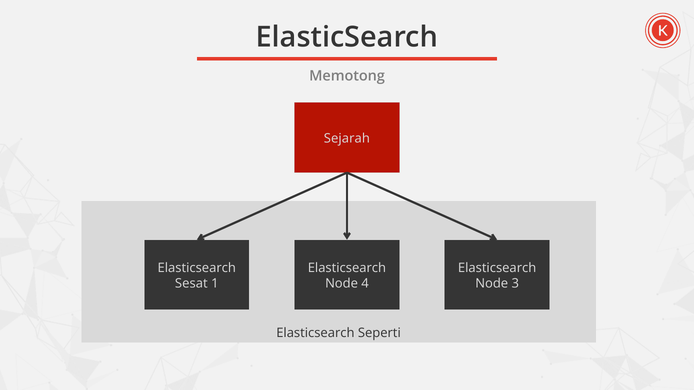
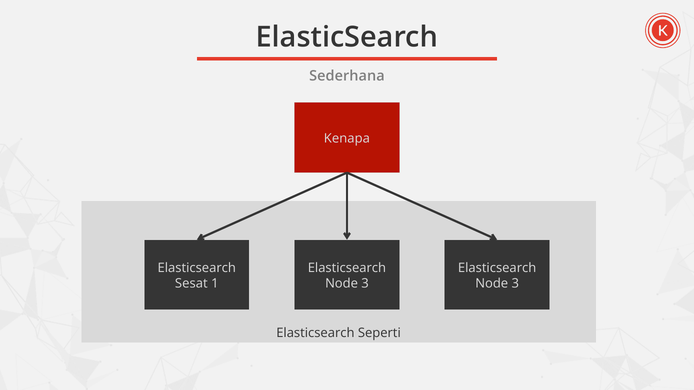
Memotong: Memotong -> Sederhana
Sejarah: Sejarah -> Kenapa
4 at (365, 284): 4 -> 3
